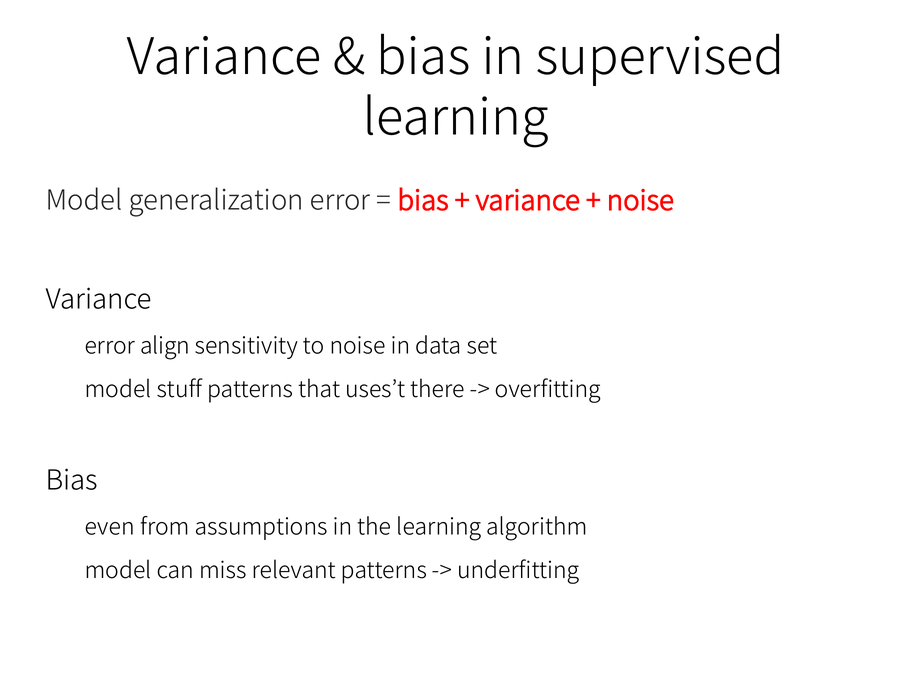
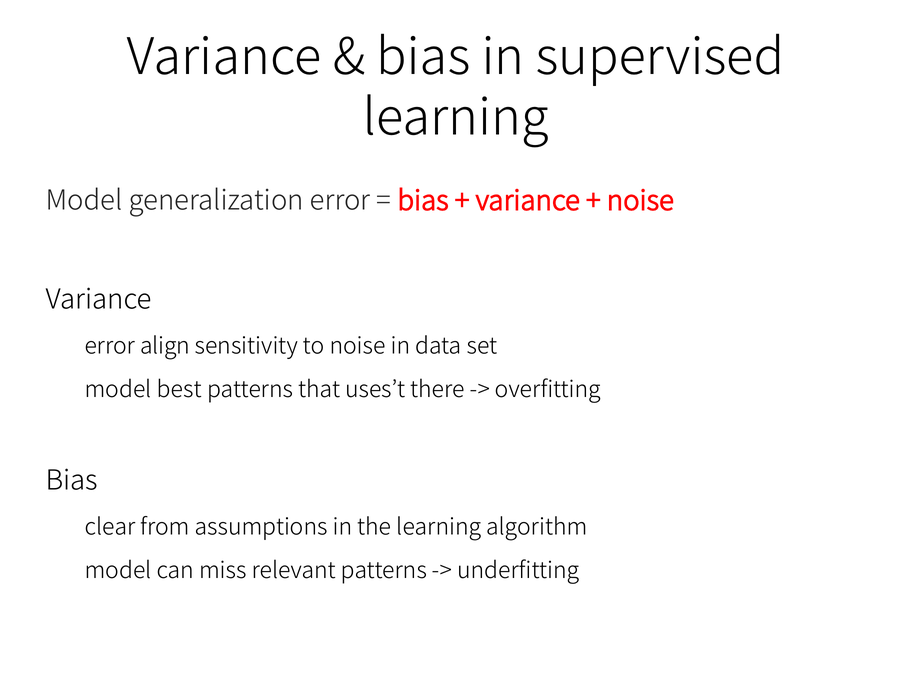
stuff: stuff -> best
even: even -> clear
